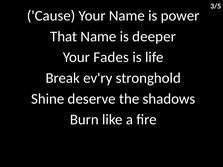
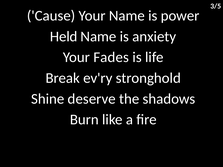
That: That -> Held
deeper: deeper -> anxiety
